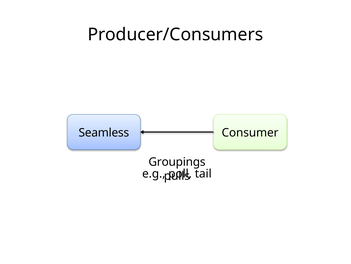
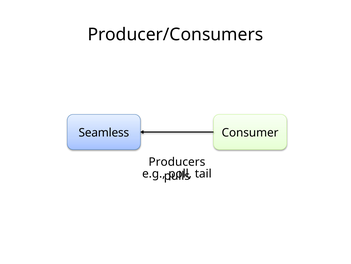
Groupings: Groupings -> Producers
